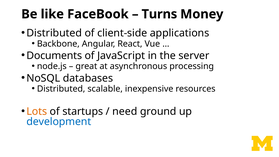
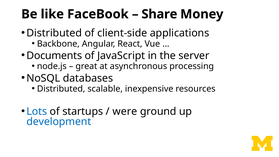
Turns: Turns -> Share
Lots colour: orange -> blue
need: need -> were
